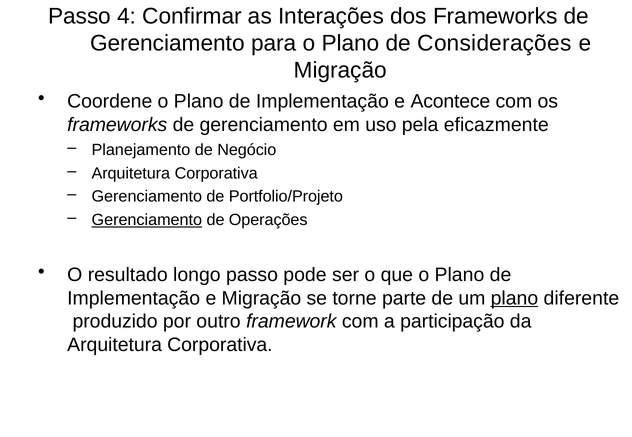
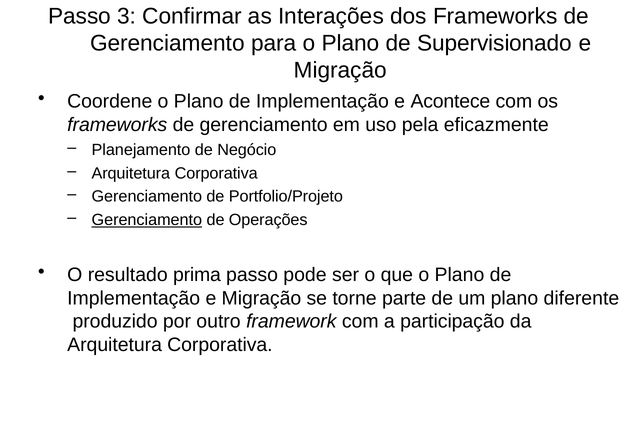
4: 4 -> 3
Considerações: Considerações -> Supervisionado
longo: longo -> prima
plano at (514, 299) underline: present -> none
